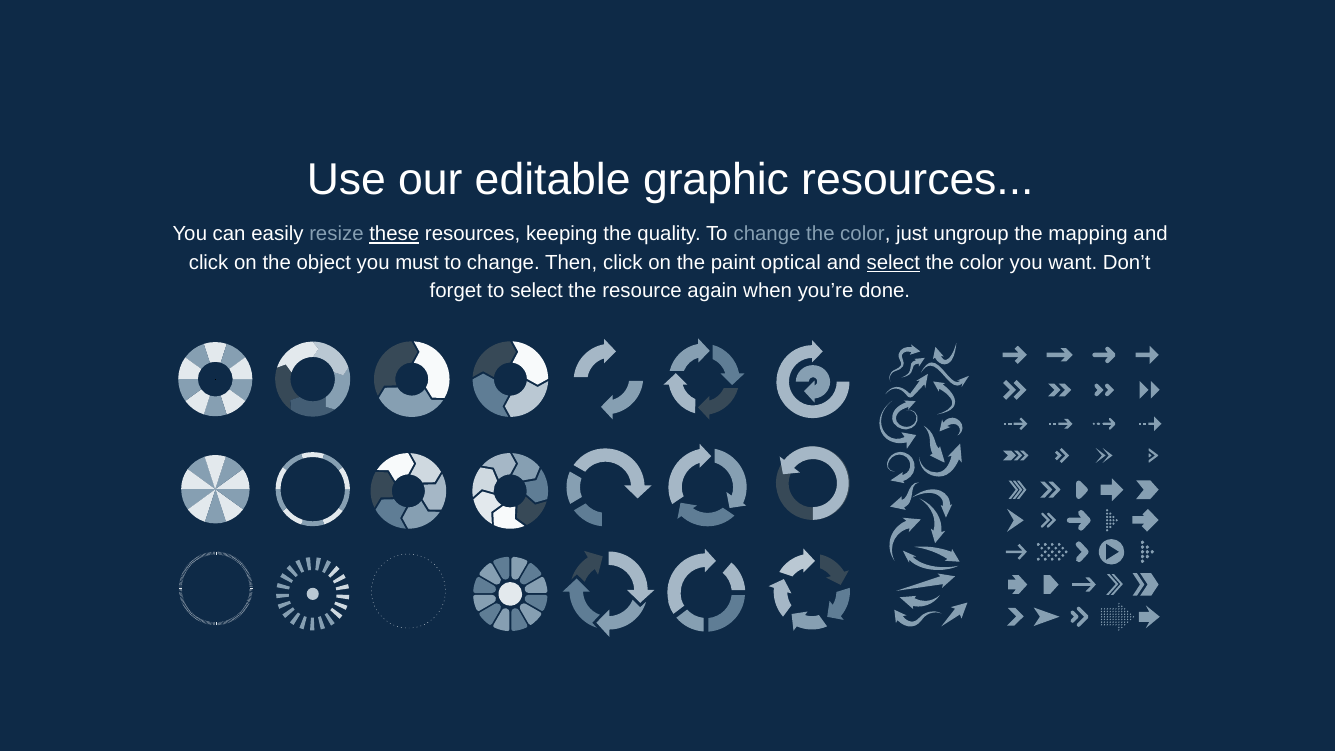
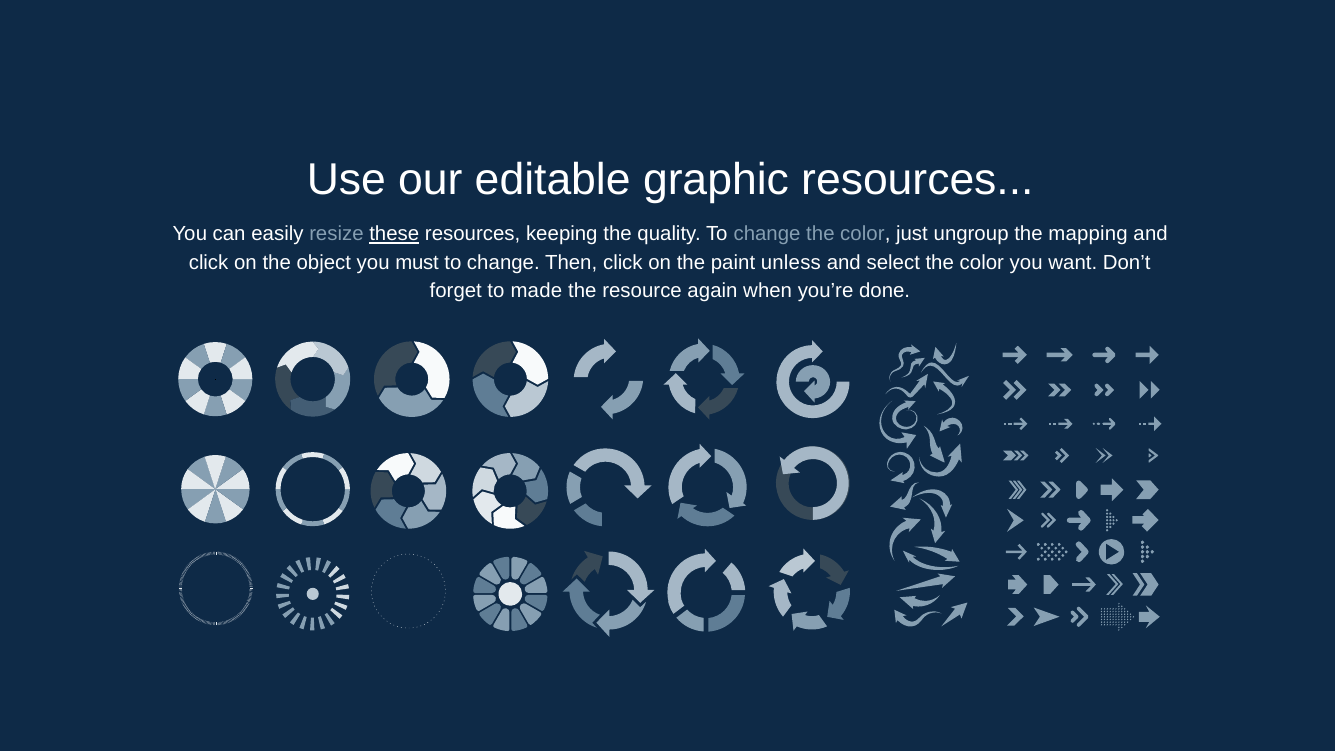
optical: optical -> unless
select at (893, 262) underline: present -> none
to select: select -> made
